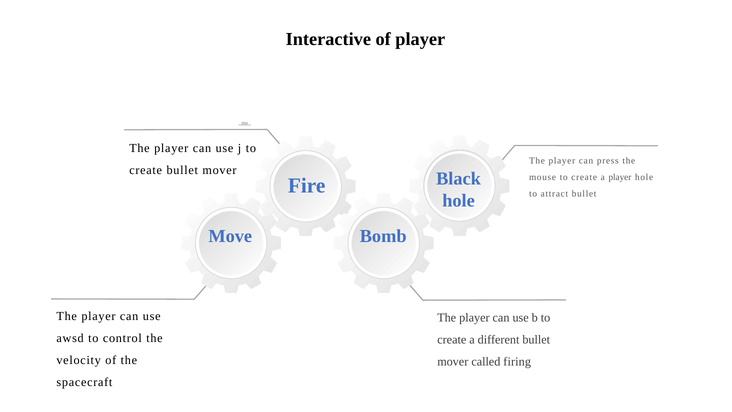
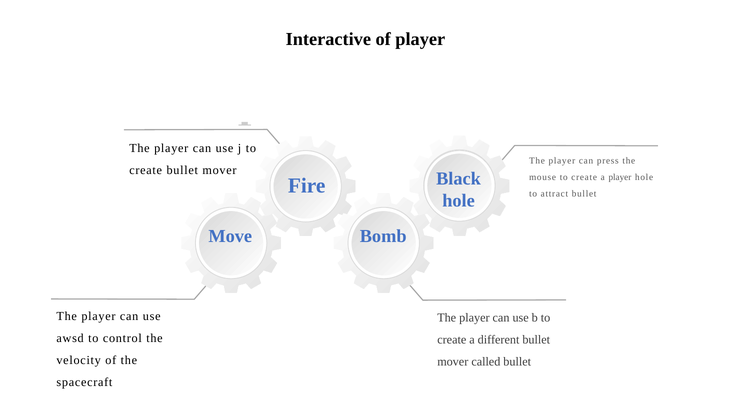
called firing: firing -> bullet
